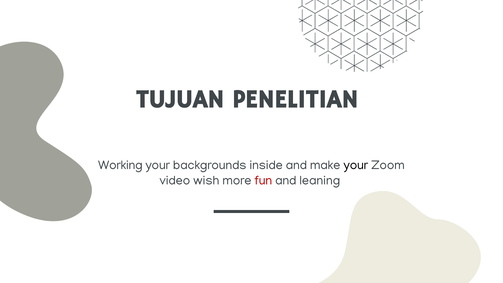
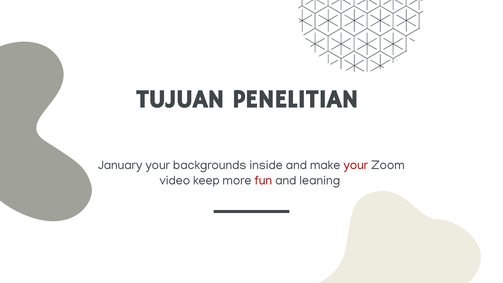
Working: Working -> January
your at (356, 165) colour: black -> red
wish: wish -> keep
